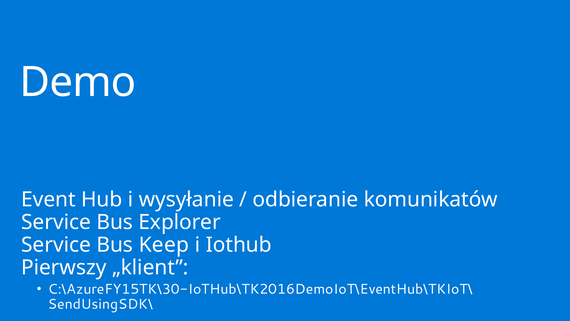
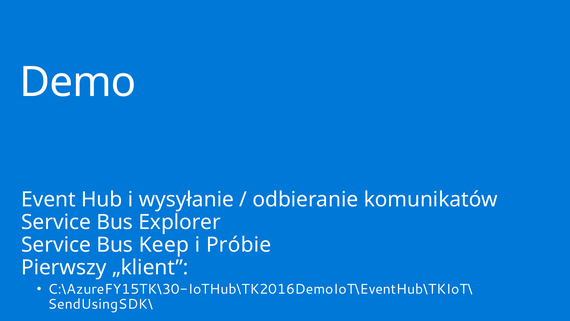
Iothub: Iothub -> Próbie
